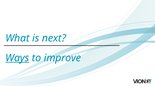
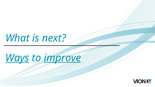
improve underline: none -> present
